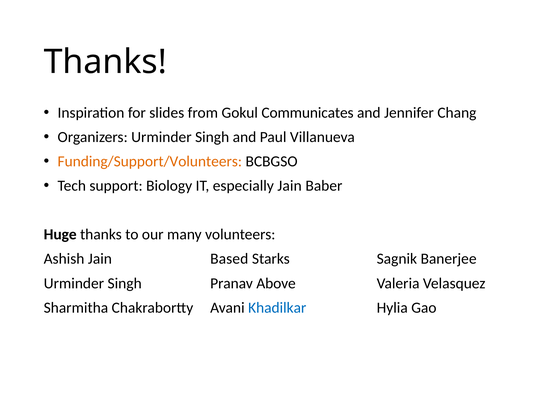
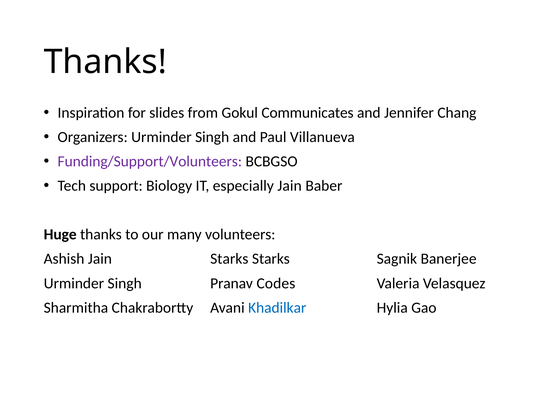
Funding/Support/Volunteers colour: orange -> purple
Jain Based: Based -> Starks
Above: Above -> Codes
